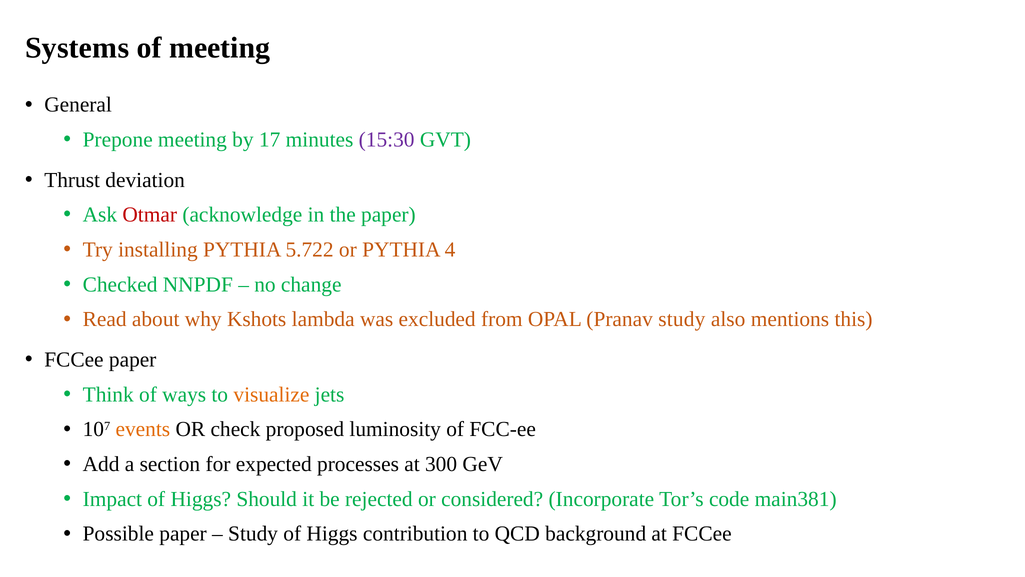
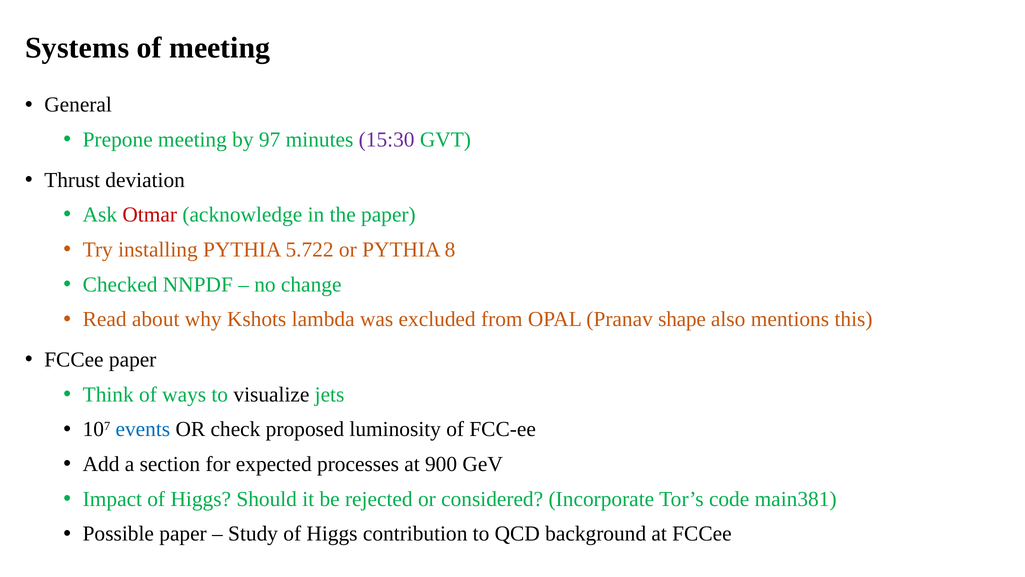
17: 17 -> 97
4: 4 -> 8
Pranav study: study -> shape
visualize colour: orange -> black
events colour: orange -> blue
300: 300 -> 900
